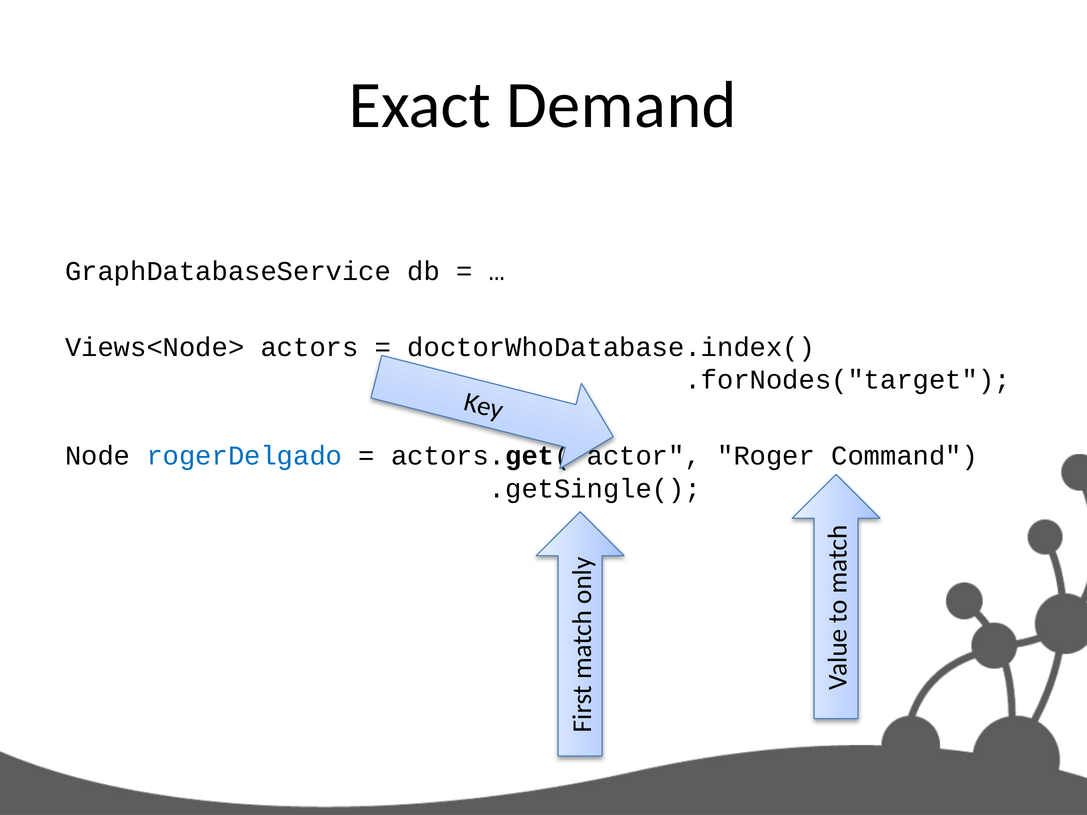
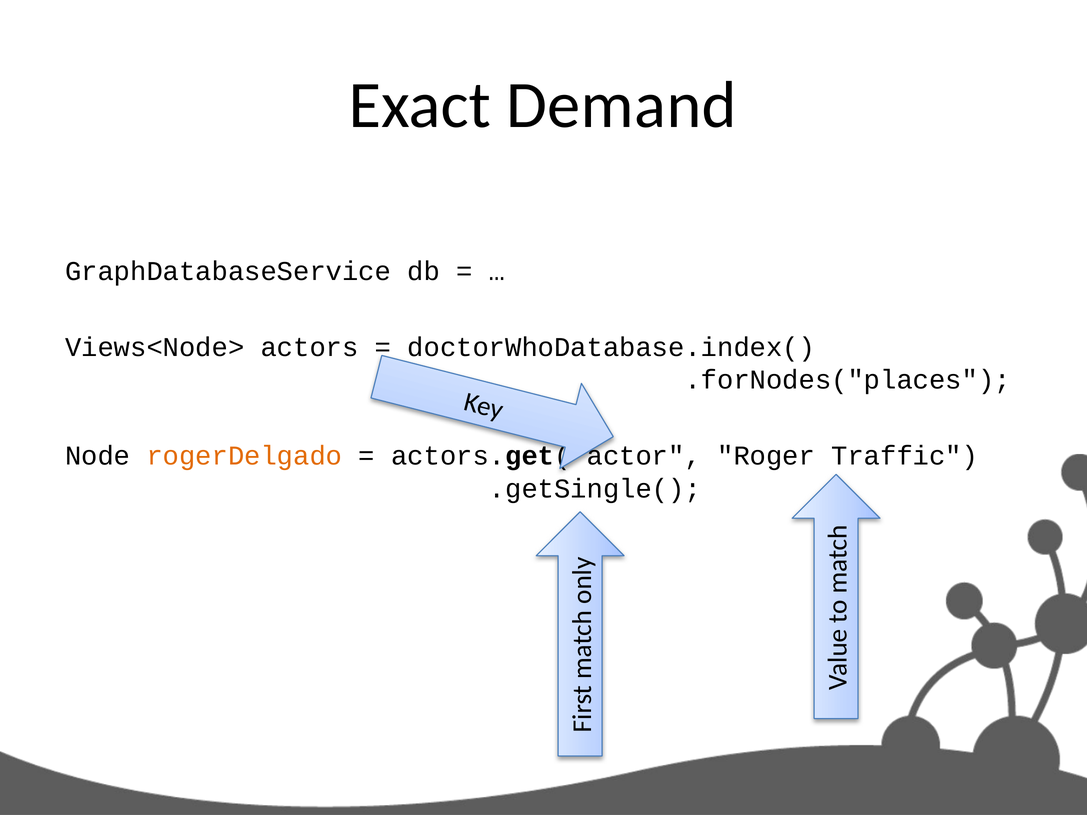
.forNodes("target: .forNodes("target -> .forNodes("places
rogerDelgado colour: blue -> orange
Command: Command -> Traffic
